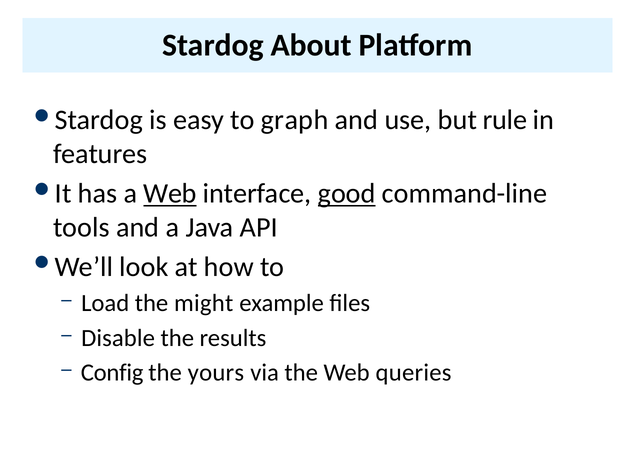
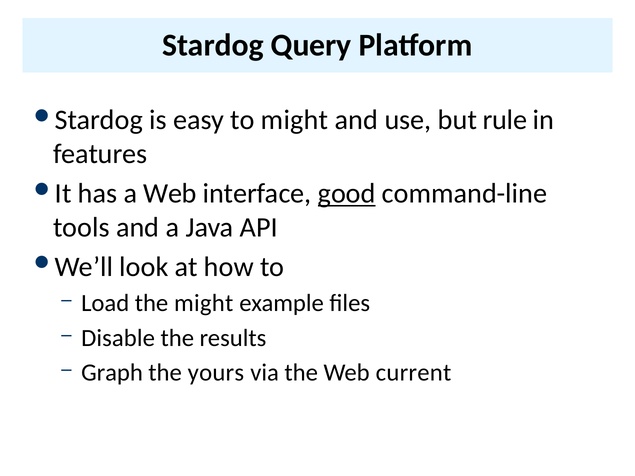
About: About -> Query
to graph: graph -> might
Web at (170, 194) underline: present -> none
Config: Config -> Graph
queries: queries -> current
